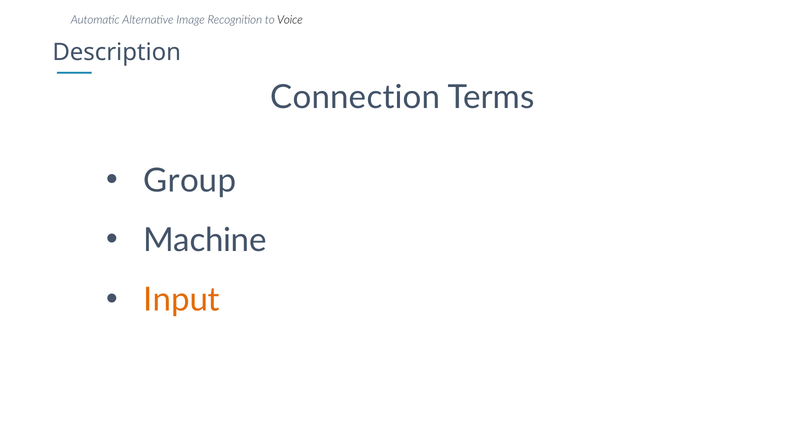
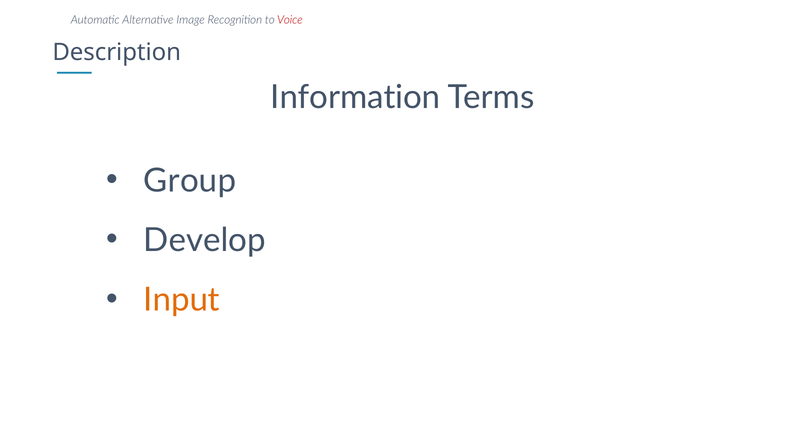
Voice colour: black -> red
Connection: Connection -> Information
Machine: Machine -> Develop
